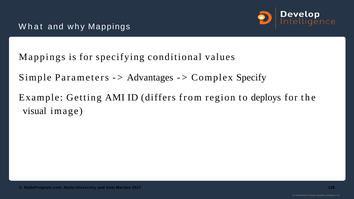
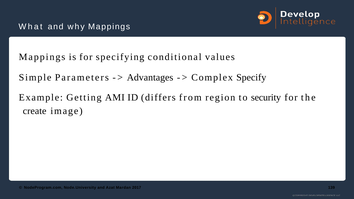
deploys: deploys -> security
visual: visual -> create
